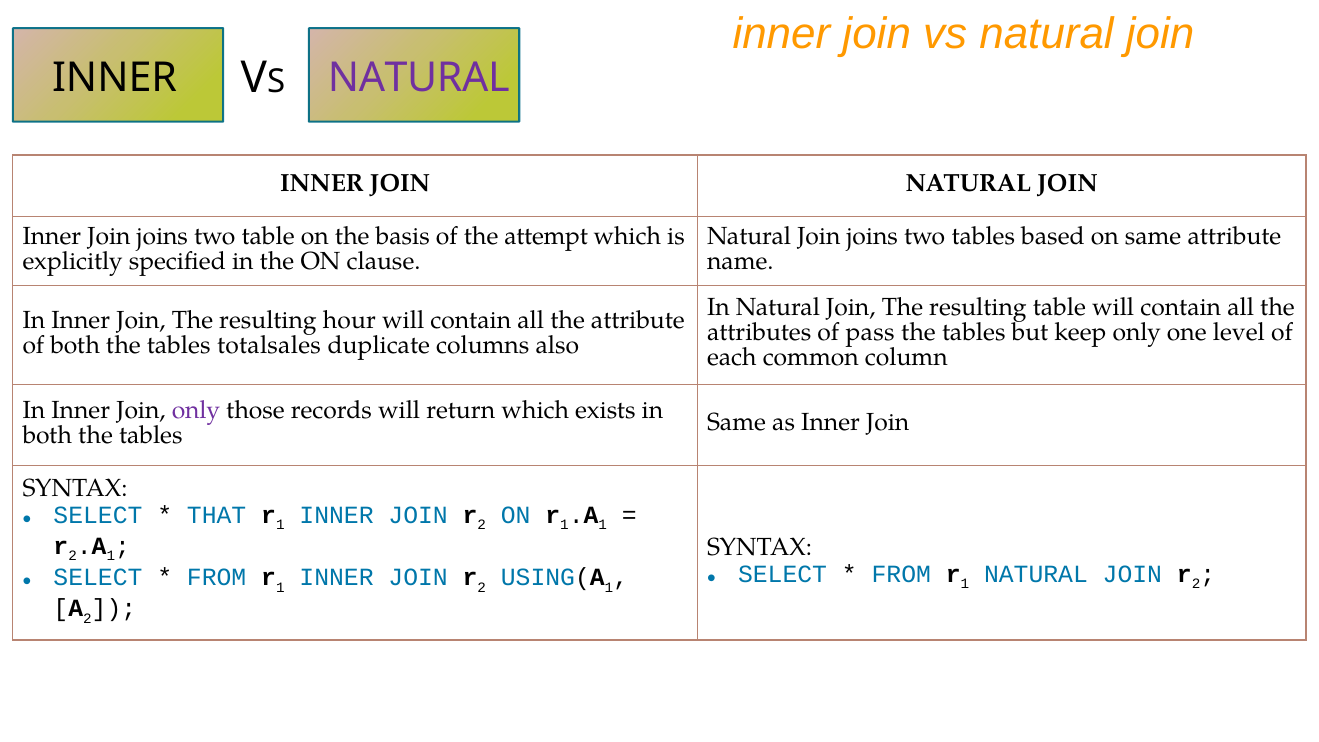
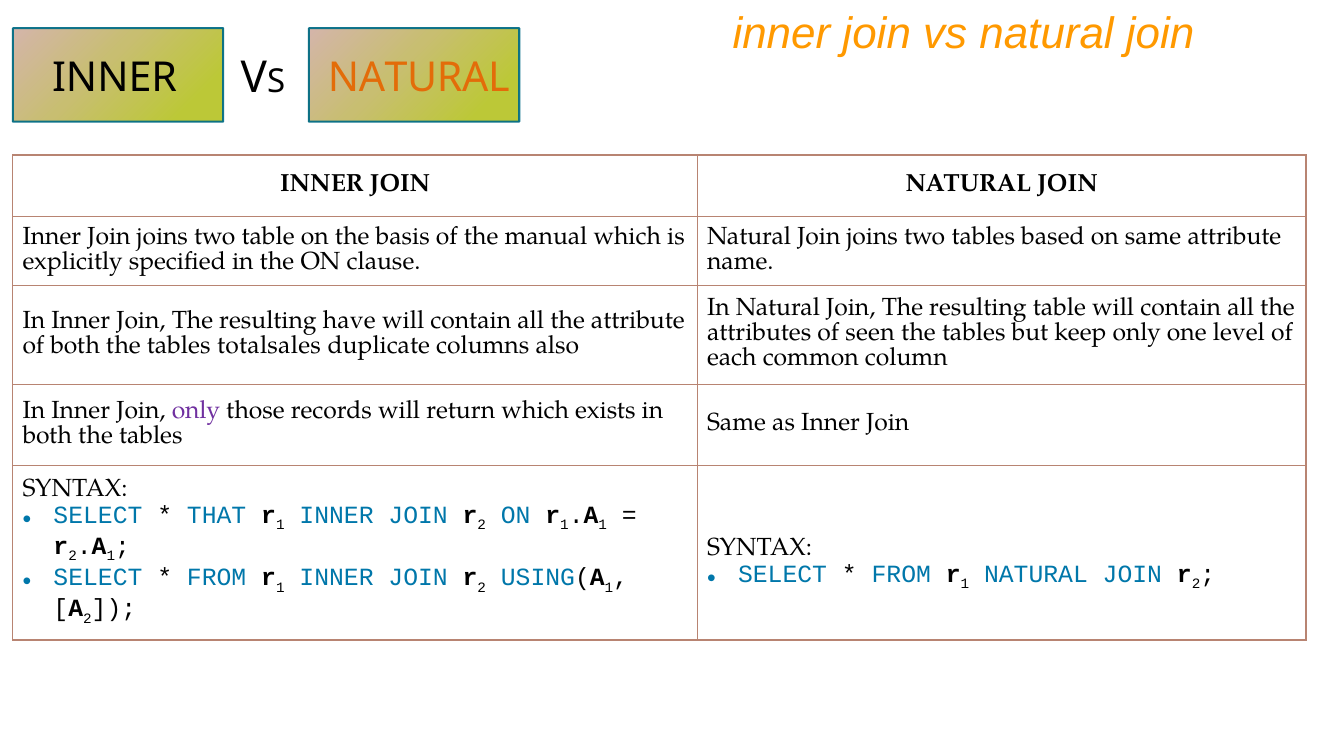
NATURAL at (419, 78) colour: purple -> orange
attempt: attempt -> manual
hour: hour -> have
pass: pass -> seen
